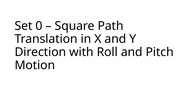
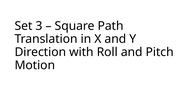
0: 0 -> 3
